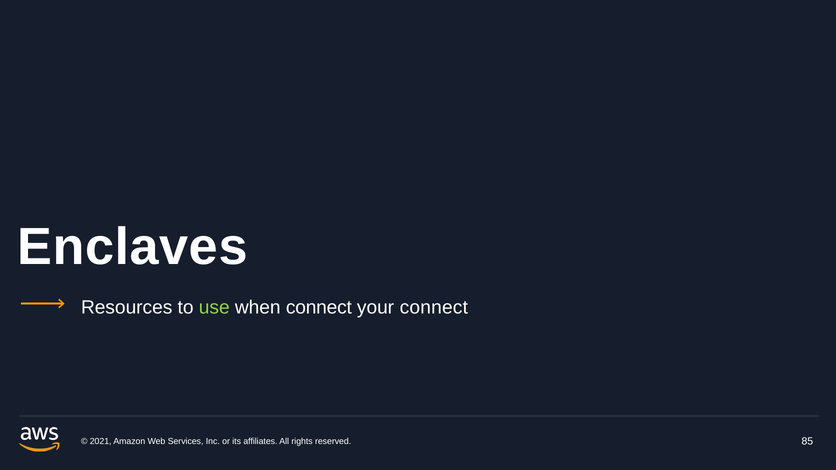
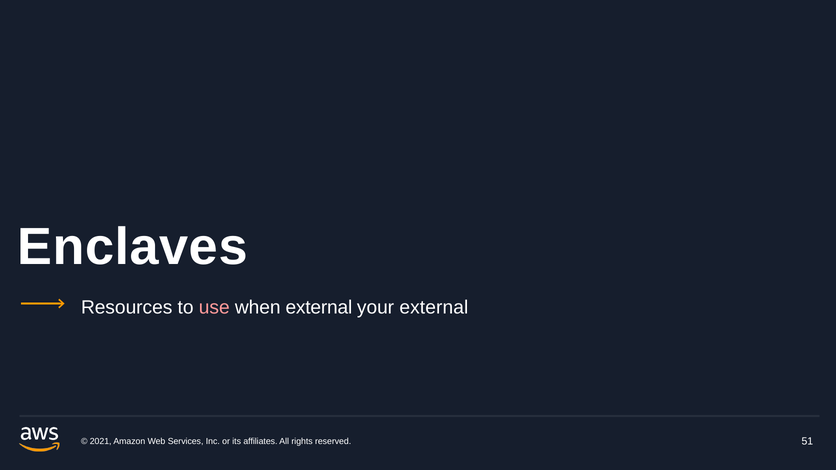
use colour: light green -> pink
when connect: connect -> external
your connect: connect -> external
85: 85 -> 51
